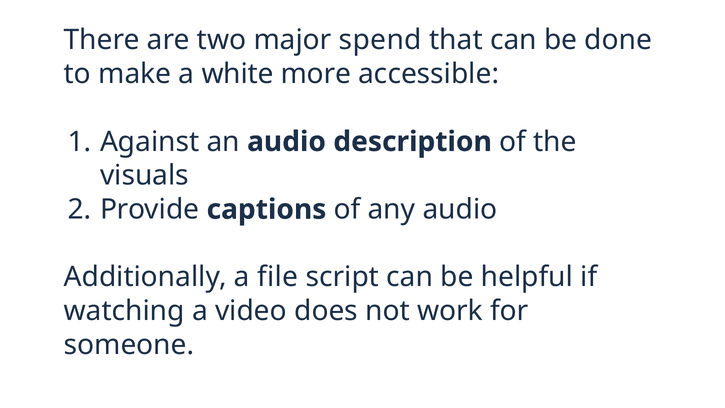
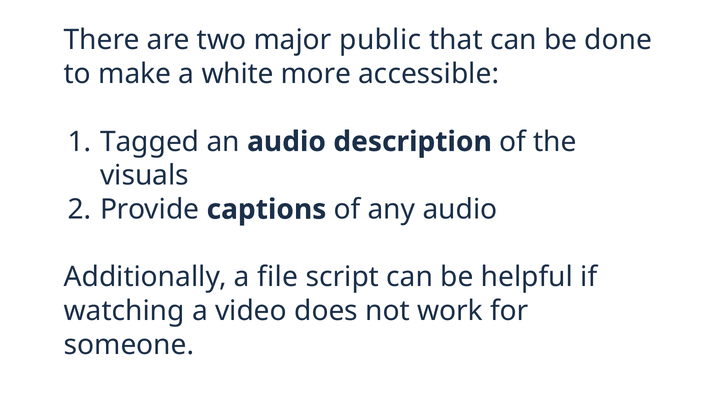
spend: spend -> public
Against: Against -> Tagged
